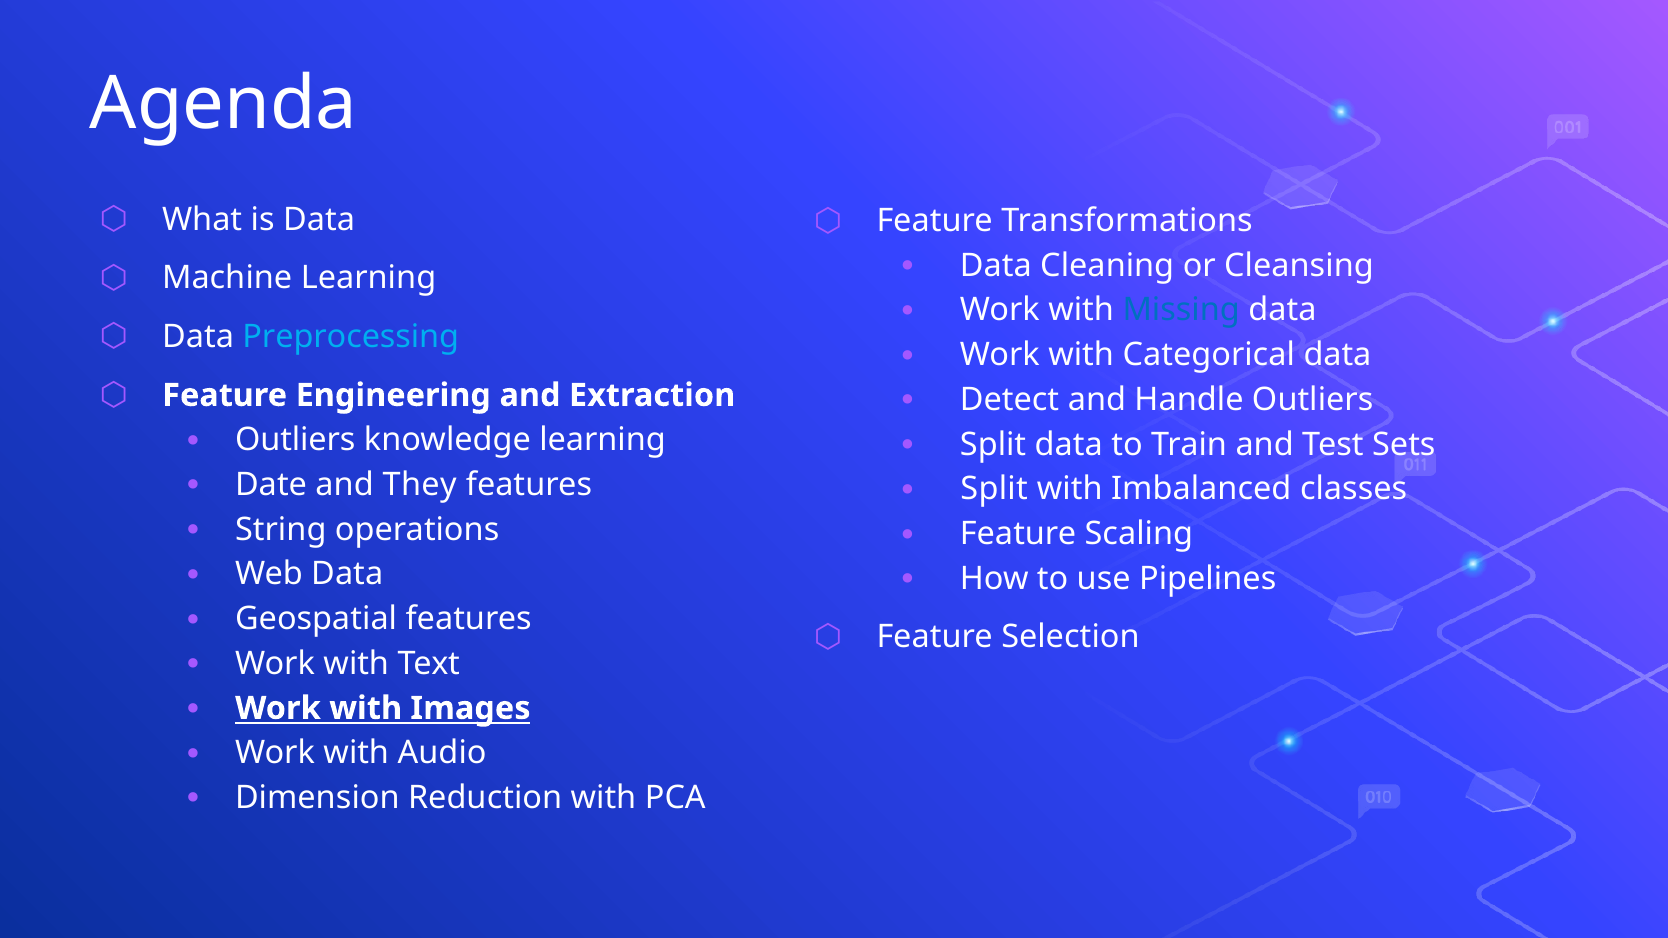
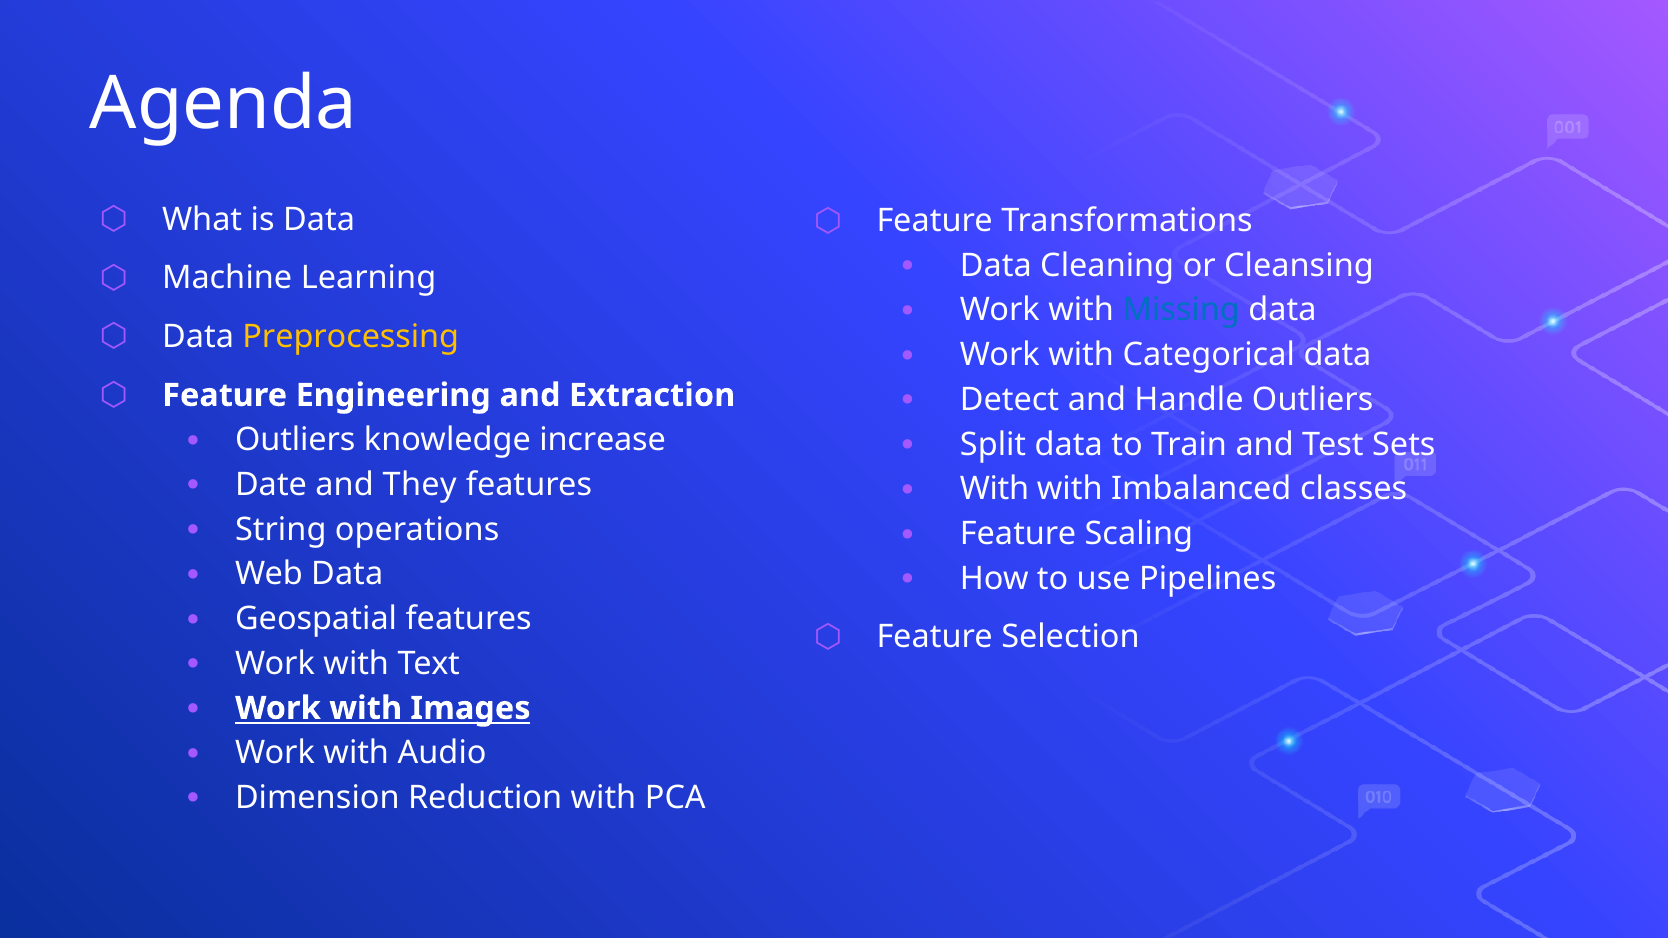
Preprocessing colour: light blue -> yellow
knowledge learning: learning -> increase
Split at (994, 489): Split -> With
